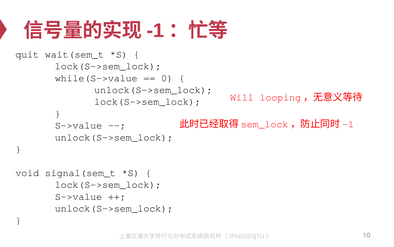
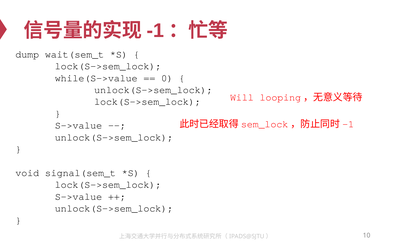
quit: quit -> dump
